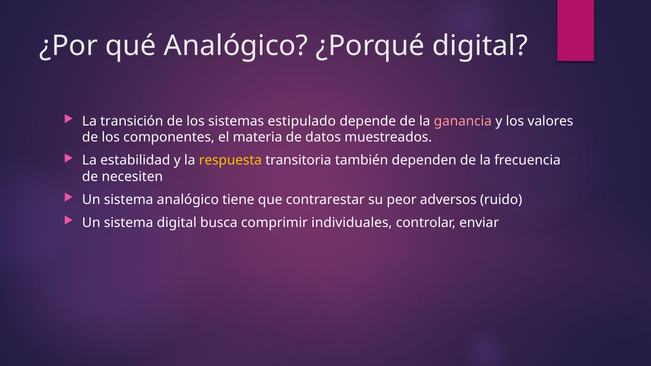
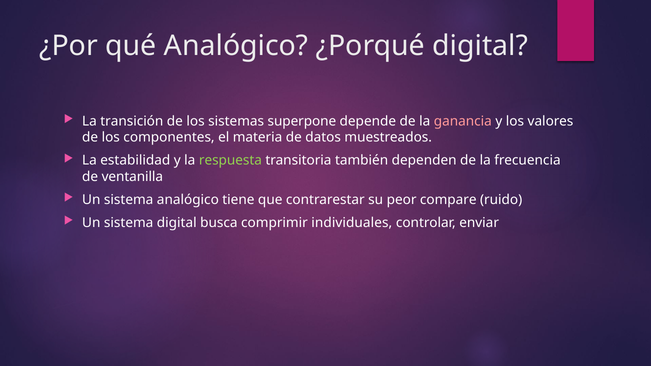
estipulado: estipulado -> superpone
respuesta colour: yellow -> light green
necesiten: necesiten -> ventanilla
adversos: adversos -> compare
